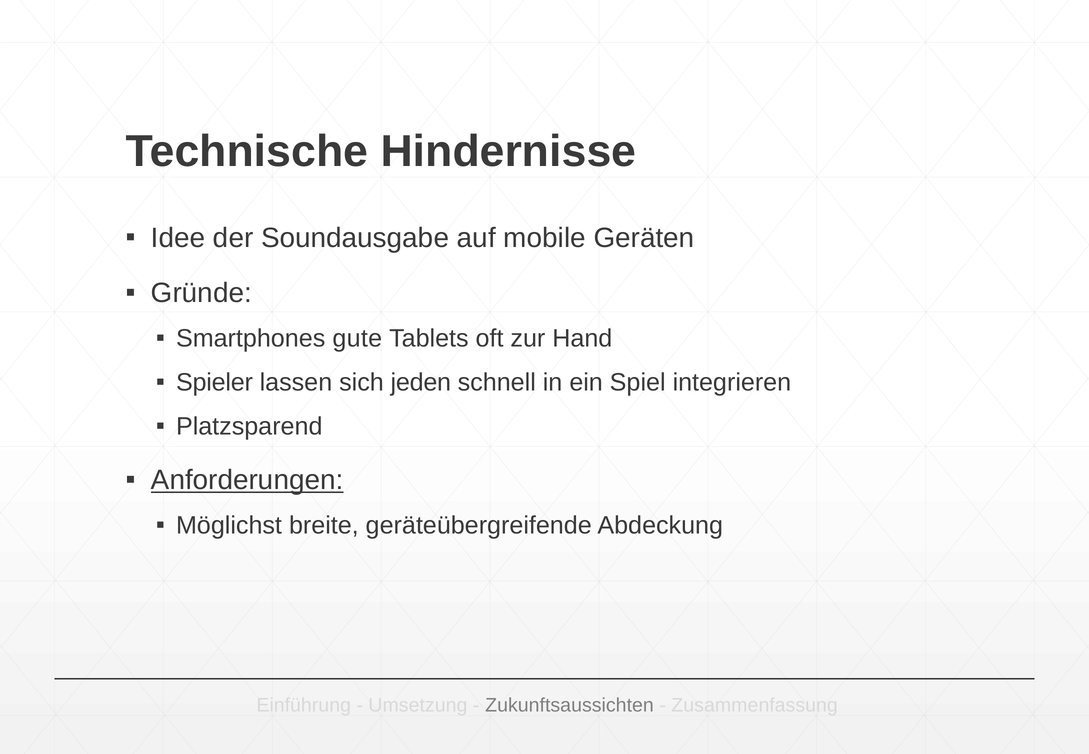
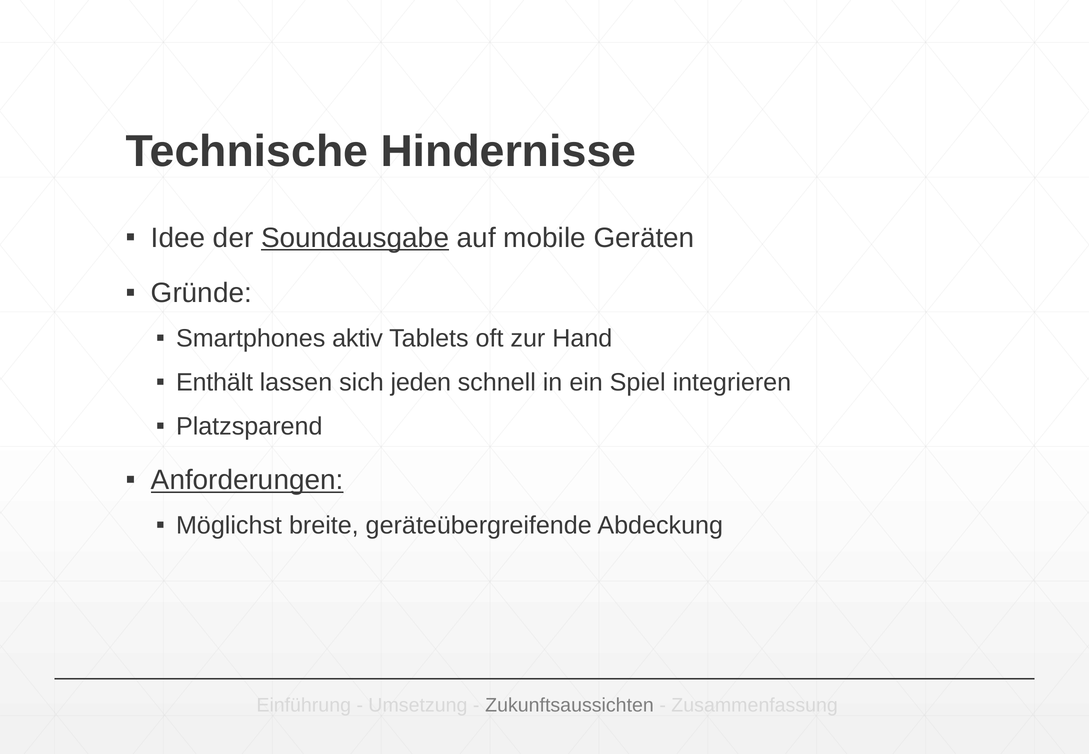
Soundausgabe underline: none -> present
gute: gute -> aktiv
Spieler: Spieler -> Enthält
